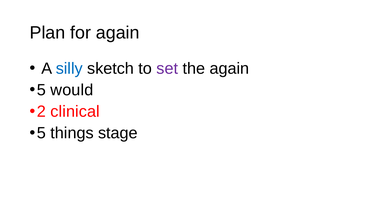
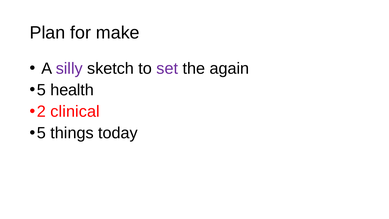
for again: again -> make
silly colour: blue -> purple
would: would -> health
stage: stage -> today
